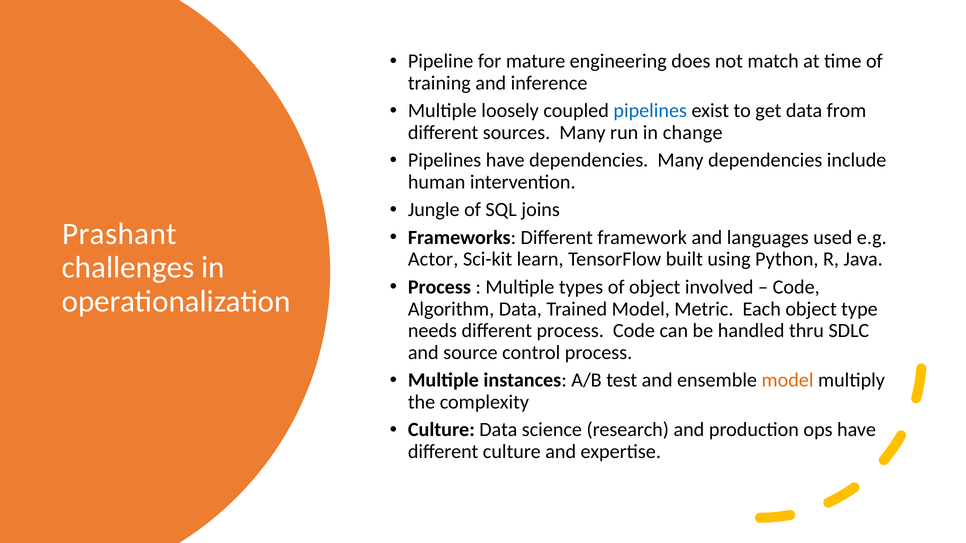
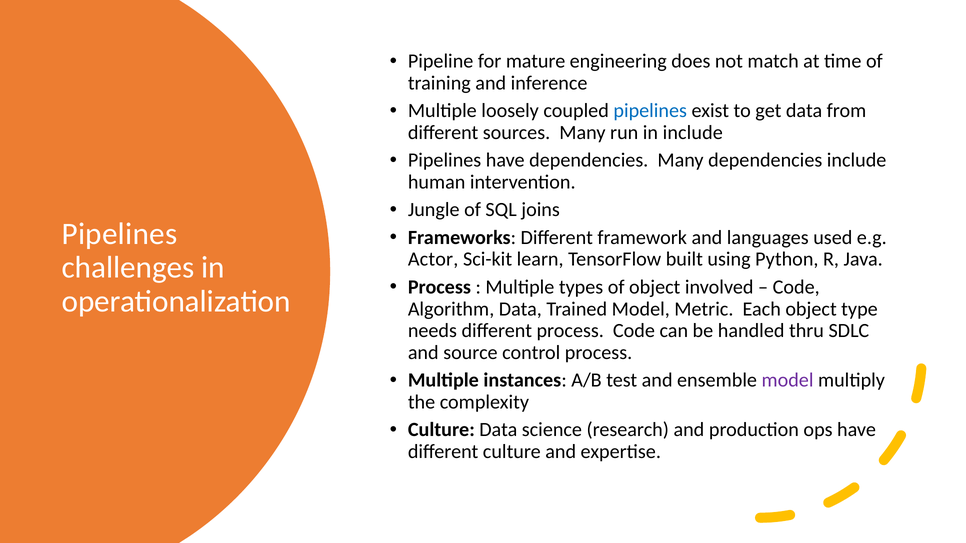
in change: change -> include
Prashant at (119, 234): Prashant -> Pipelines
model at (788, 380) colour: orange -> purple
